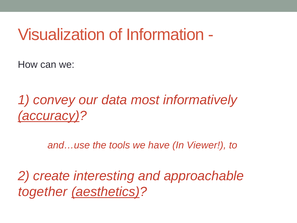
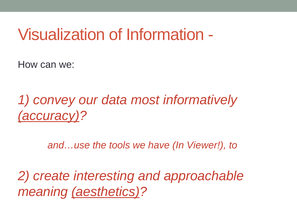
together: together -> meaning
